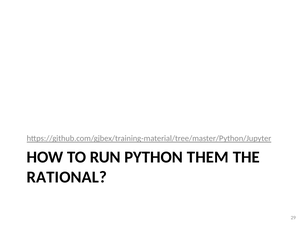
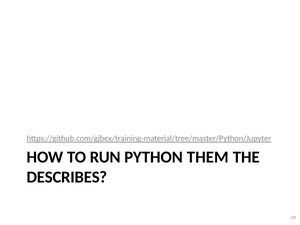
RATIONAL: RATIONAL -> DESCRIBES
